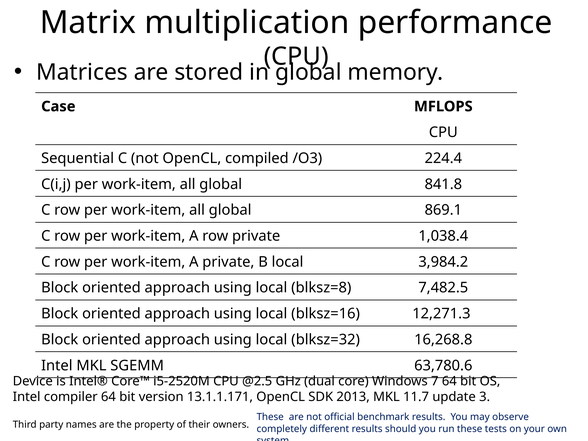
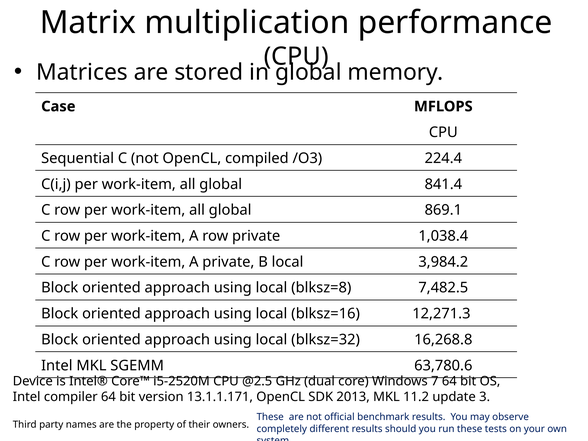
841.8: 841.8 -> 841.4
11.7: 11.7 -> 11.2
